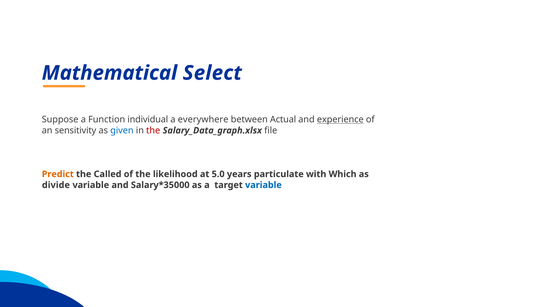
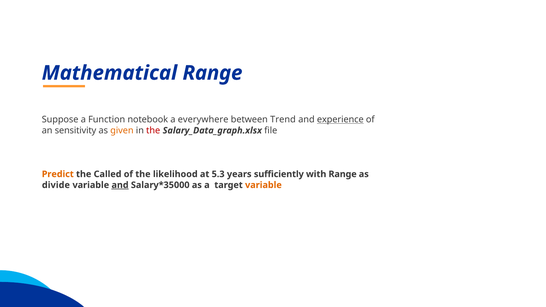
Mathematical Select: Select -> Range
individual: individual -> notebook
Actual: Actual -> Trend
given colour: blue -> orange
5.0: 5.0 -> 5.3
particulate: particulate -> sufficiently
with Which: Which -> Range
and at (120, 185) underline: none -> present
variable at (263, 185) colour: blue -> orange
